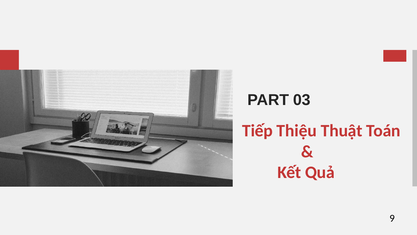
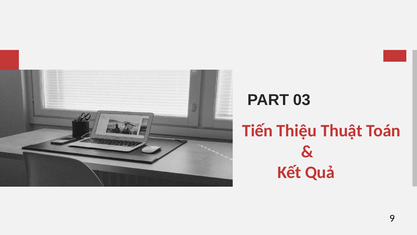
Tiếp: Tiếp -> Tiến
